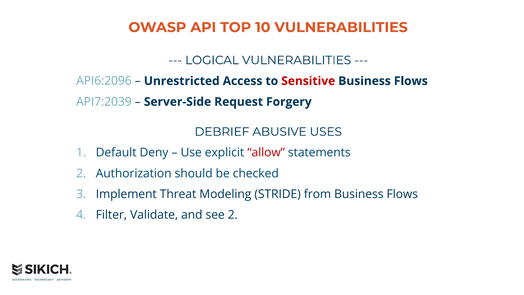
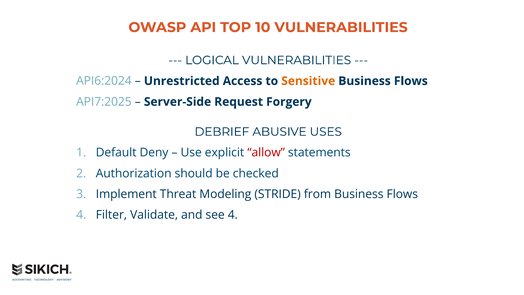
API6:2096: API6:2096 -> API6:2024
Sensitive colour: red -> orange
API7:2039: API7:2039 -> API7:2025
see 2: 2 -> 4
